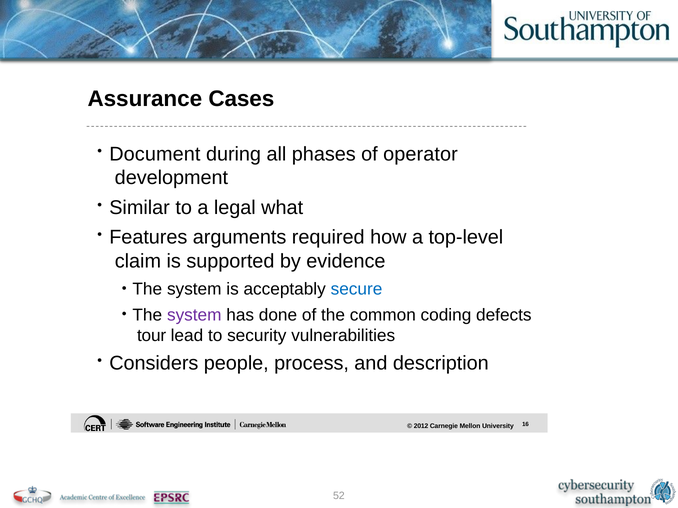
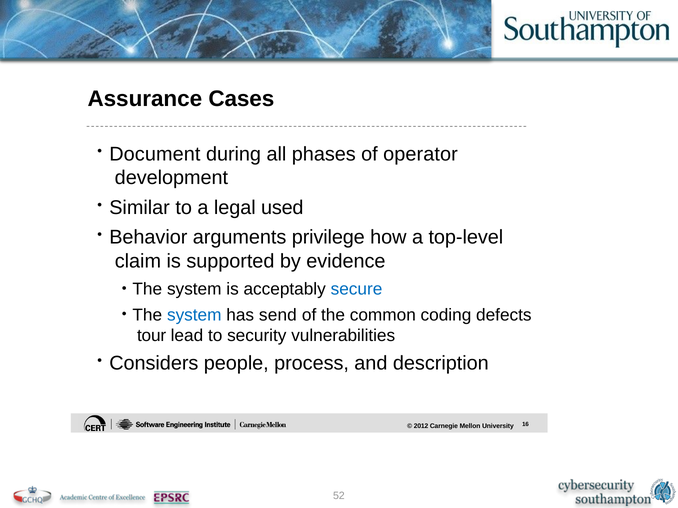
what: what -> used
Features: Features -> Behavior
required: required -> privilege
system at (194, 315) colour: purple -> blue
done: done -> send
